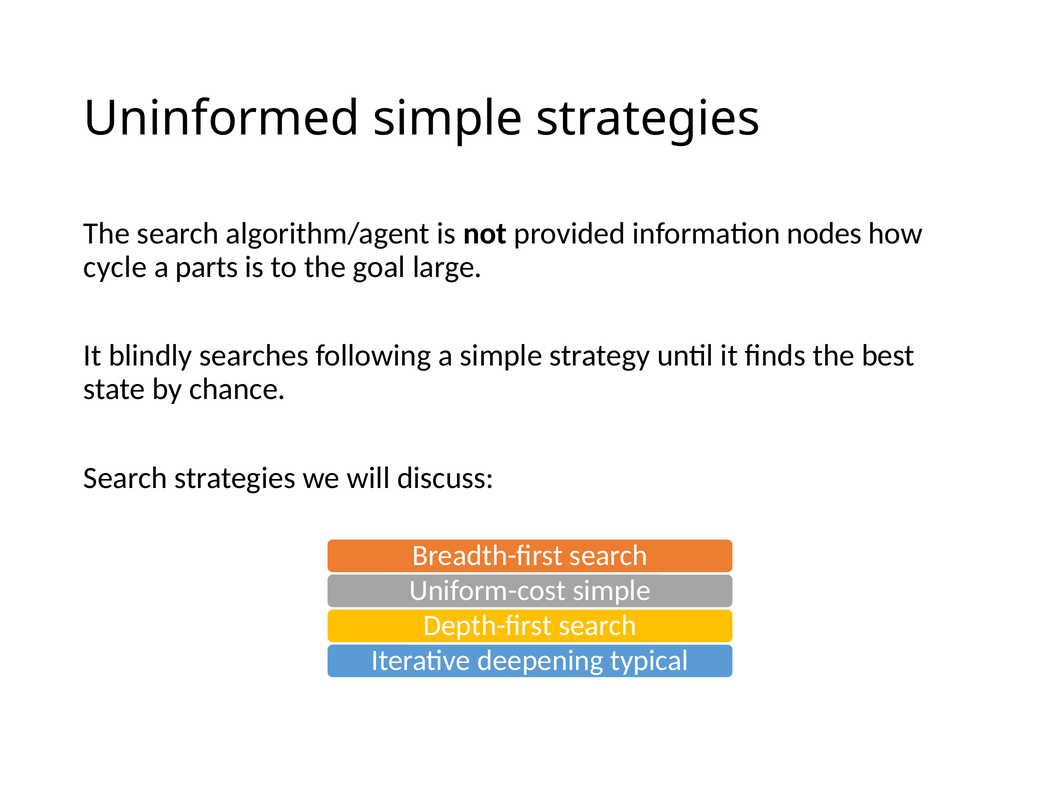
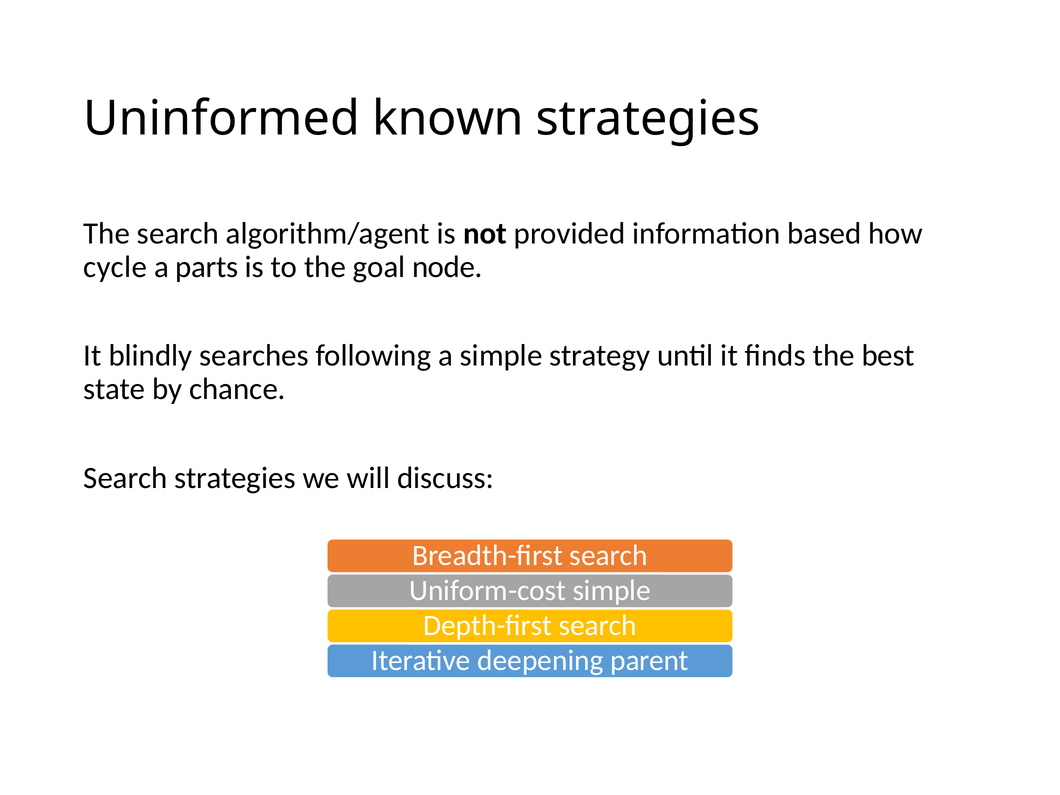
Uninformed simple: simple -> known
nodes: nodes -> based
large: large -> node
typical: typical -> parent
